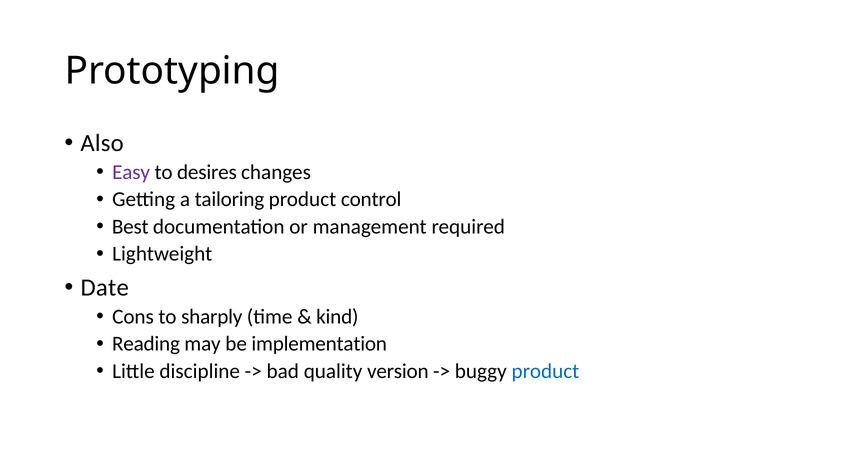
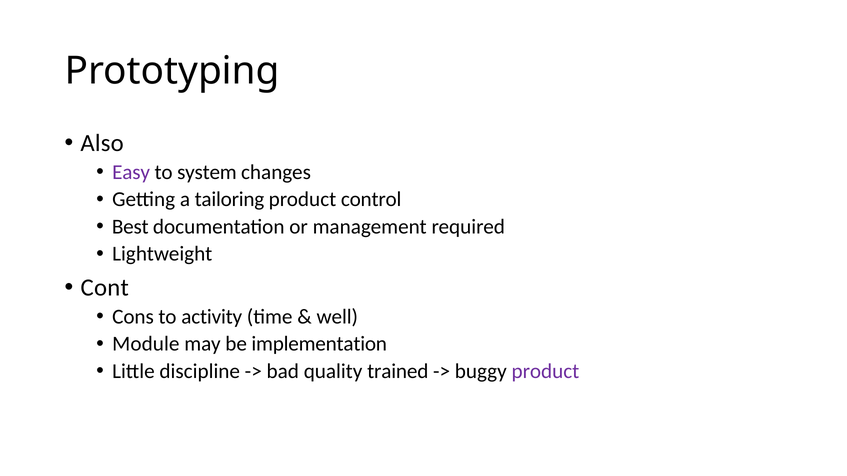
desires: desires -> system
Date: Date -> Cont
sharply: sharply -> activity
kind: kind -> well
Reading: Reading -> Module
version: version -> trained
product at (545, 371) colour: blue -> purple
